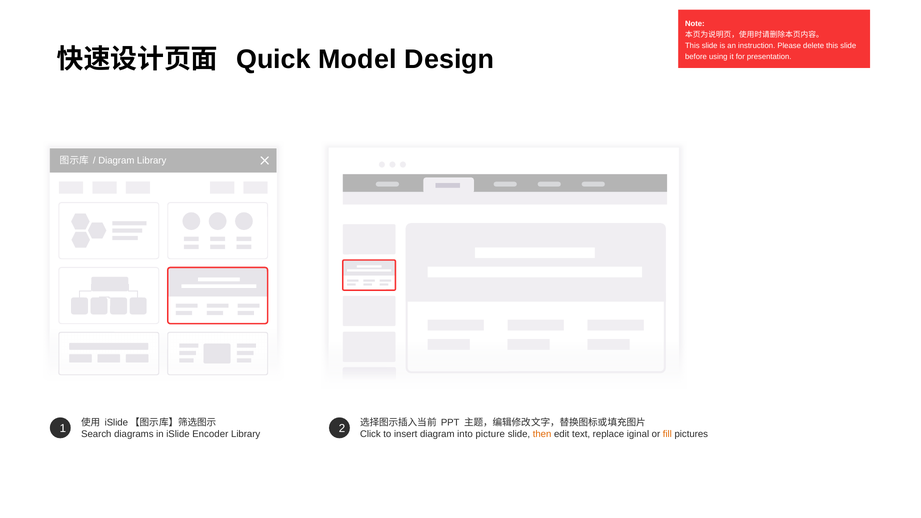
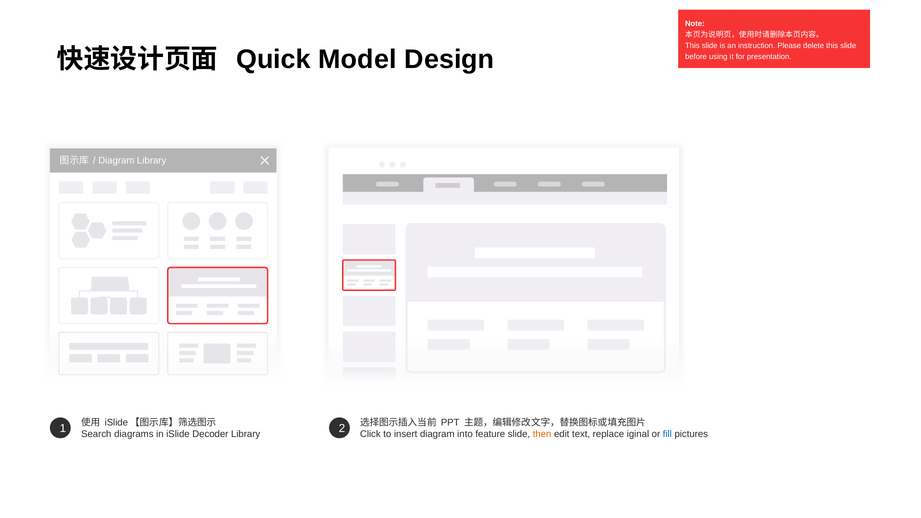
Encoder: Encoder -> Decoder
picture: picture -> feature
fill colour: orange -> blue
